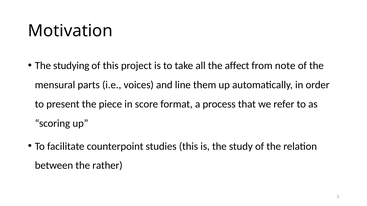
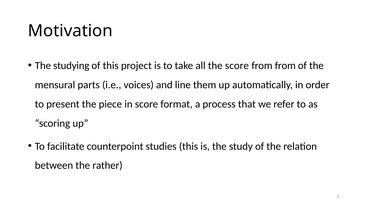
the affect: affect -> score
from note: note -> from
